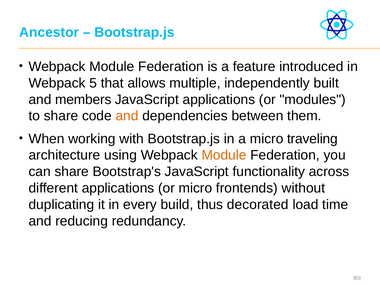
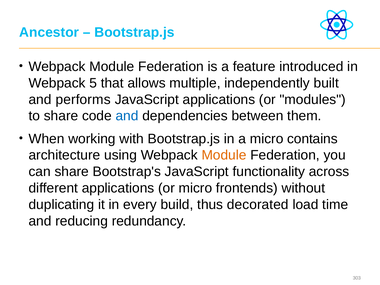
members: members -> performs
and at (127, 116) colour: orange -> blue
traveling: traveling -> contains
